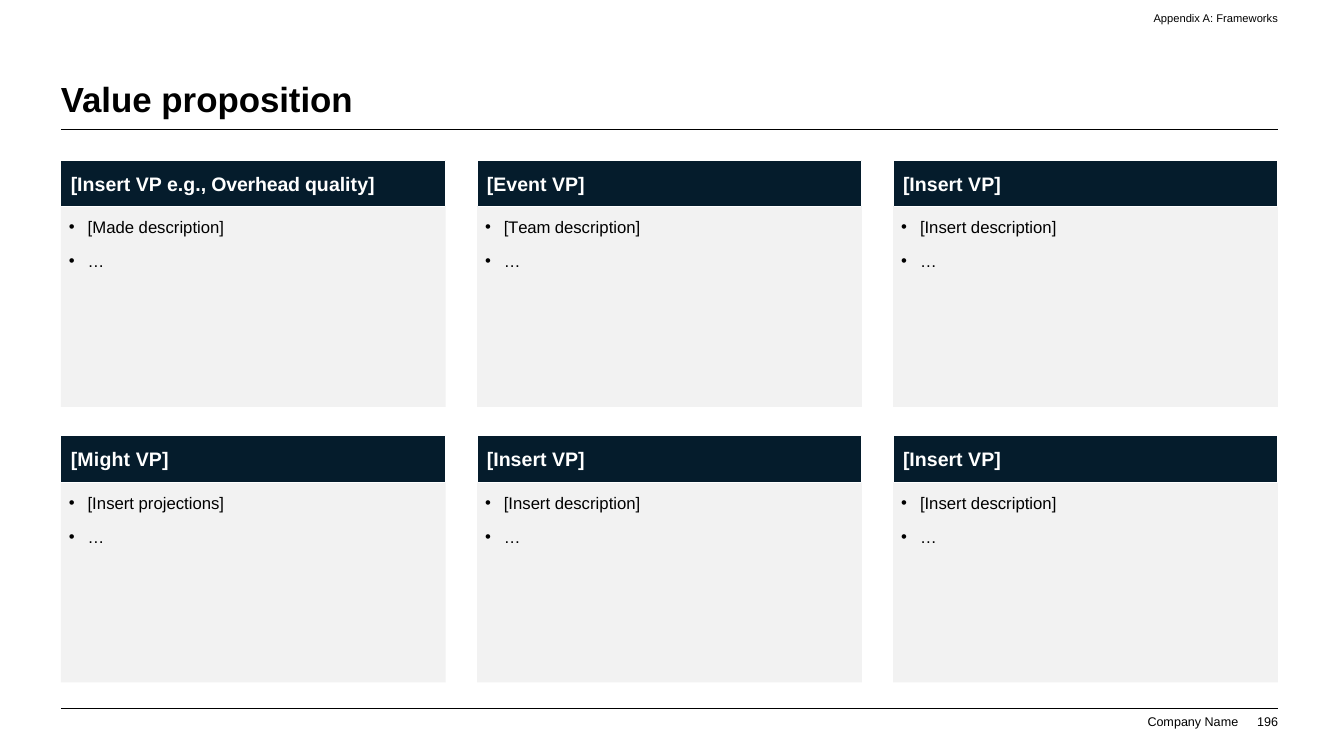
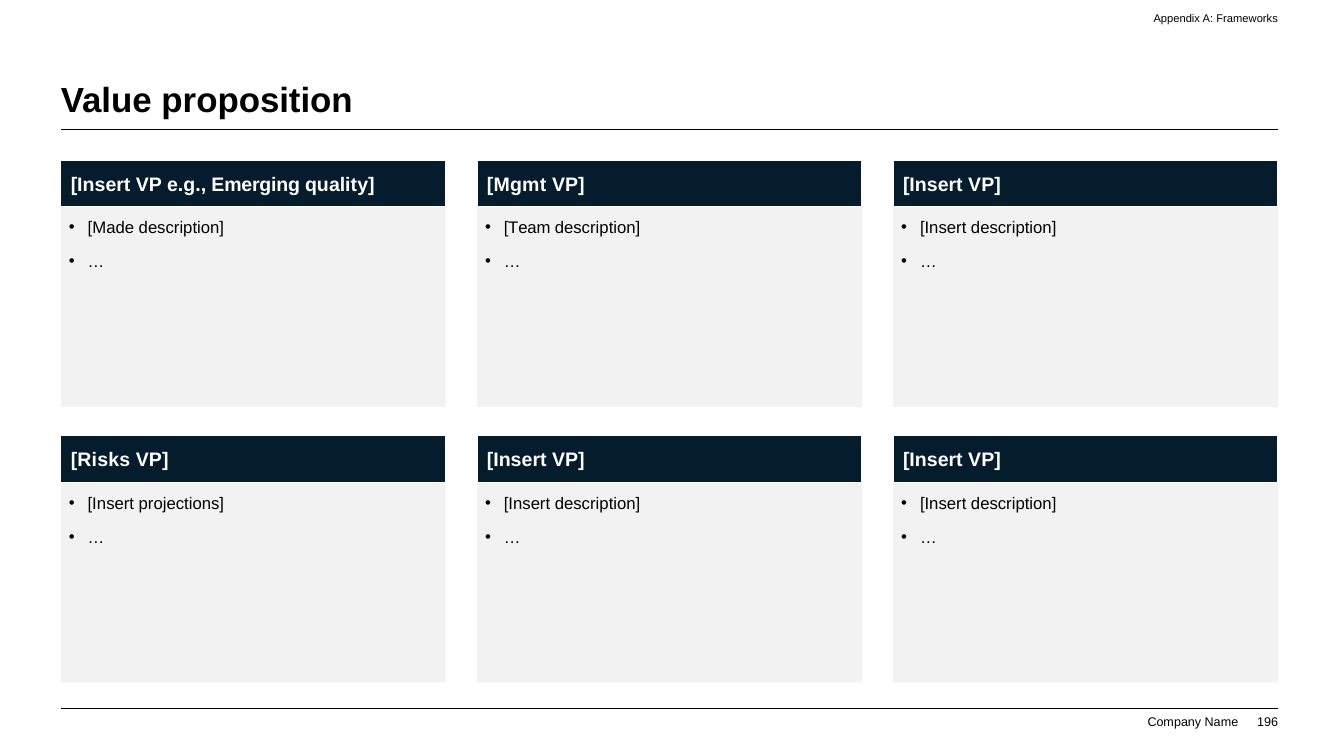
Overhead: Overhead -> Emerging
Event: Event -> Mgmt
Might: Might -> Risks
